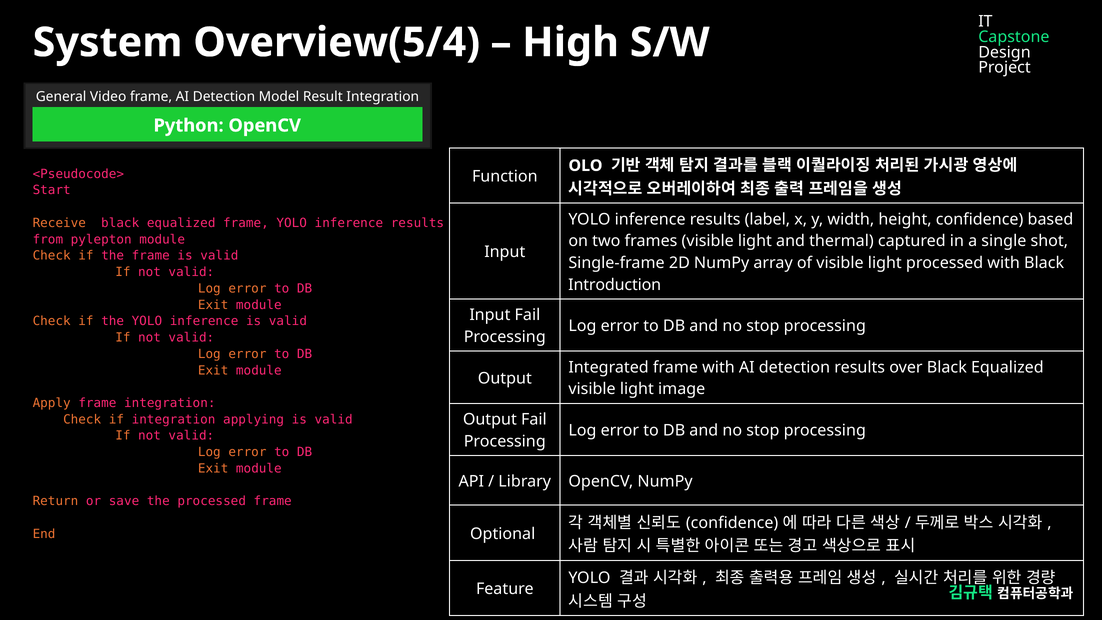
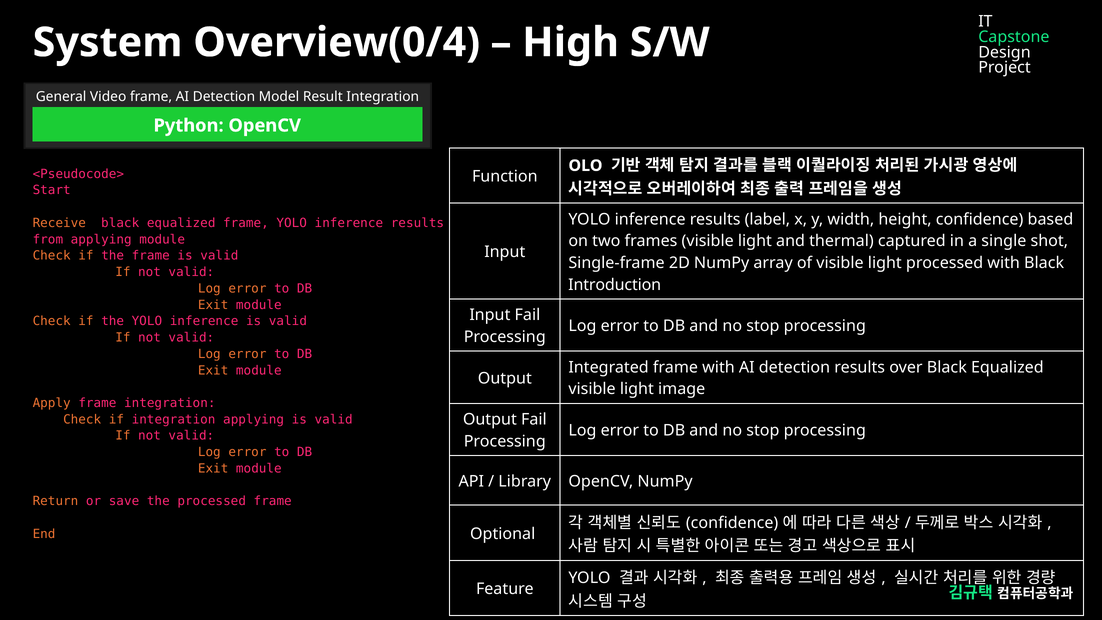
Overview(5/4: Overview(5/4 -> Overview(0/4
from pylepton: pylepton -> applying
